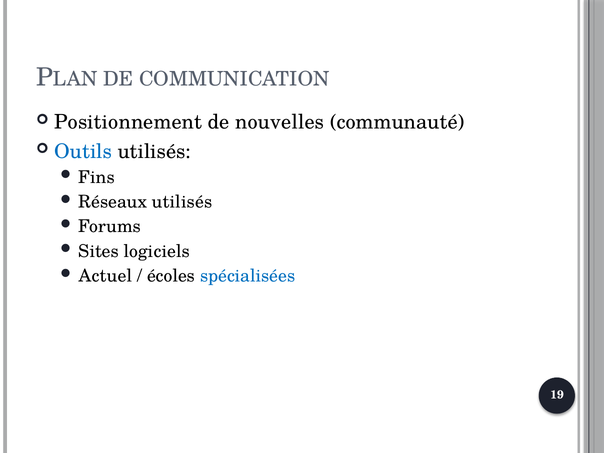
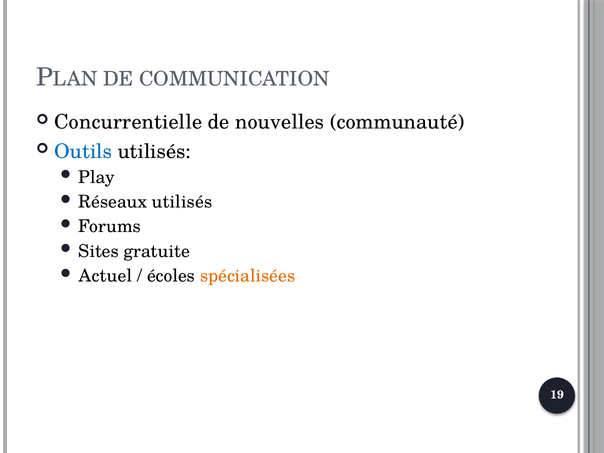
Positionnement: Positionnement -> Concurrentielle
Fins: Fins -> Play
logiciels: logiciels -> gratuite
spécialisées colour: blue -> orange
